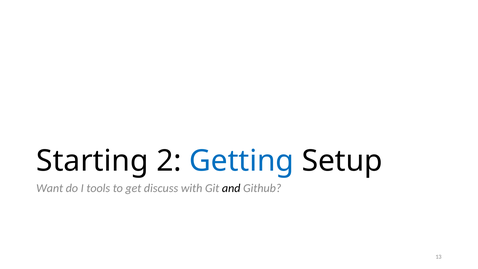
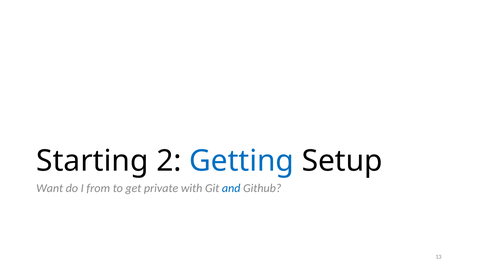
tools: tools -> from
discuss: discuss -> private
and colour: black -> blue
